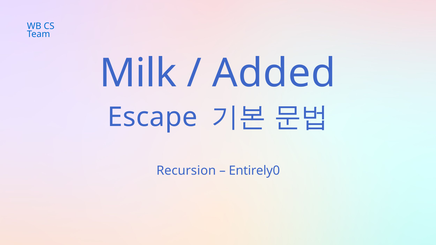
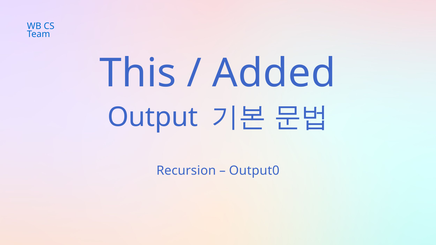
Milk: Milk -> This
Escape: Escape -> Output
Entirely0: Entirely0 -> Output0
